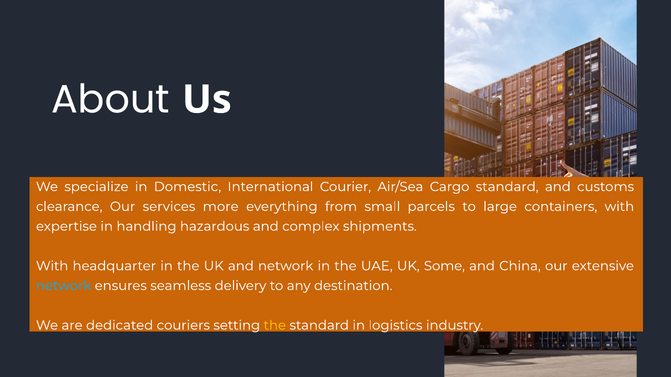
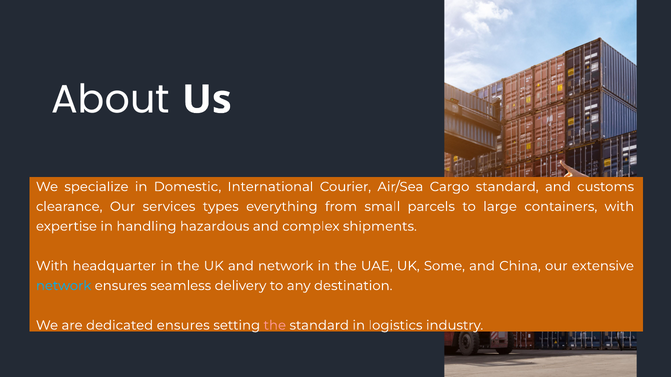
more: more -> types
dedicated couriers: couriers -> ensures
the at (275, 326) colour: yellow -> pink
